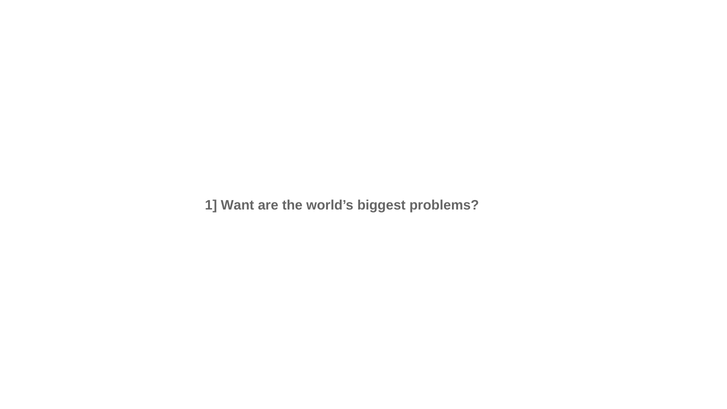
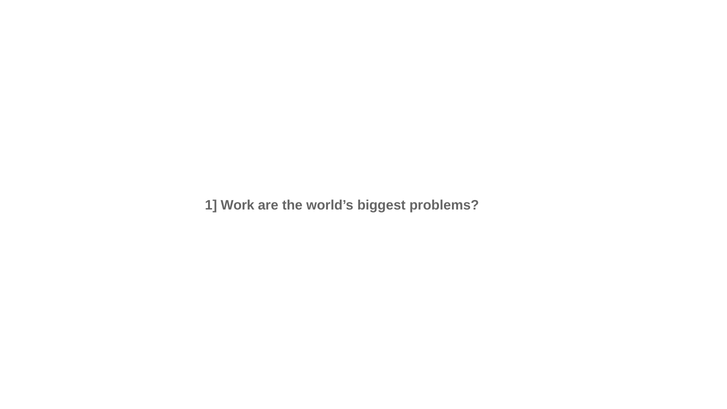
Want: Want -> Work
